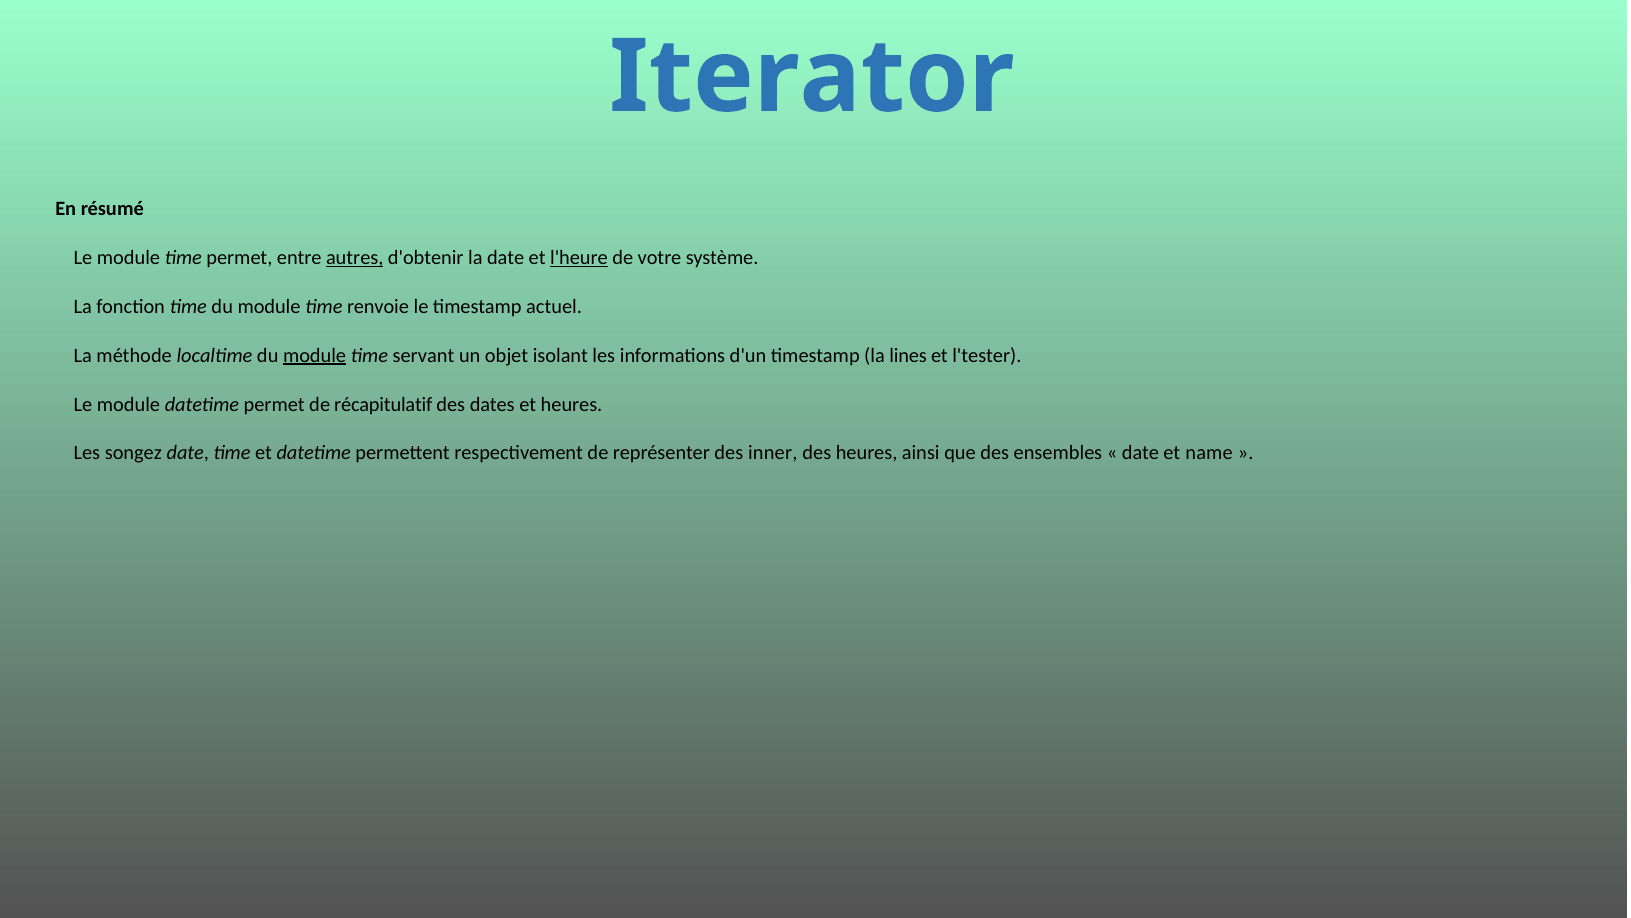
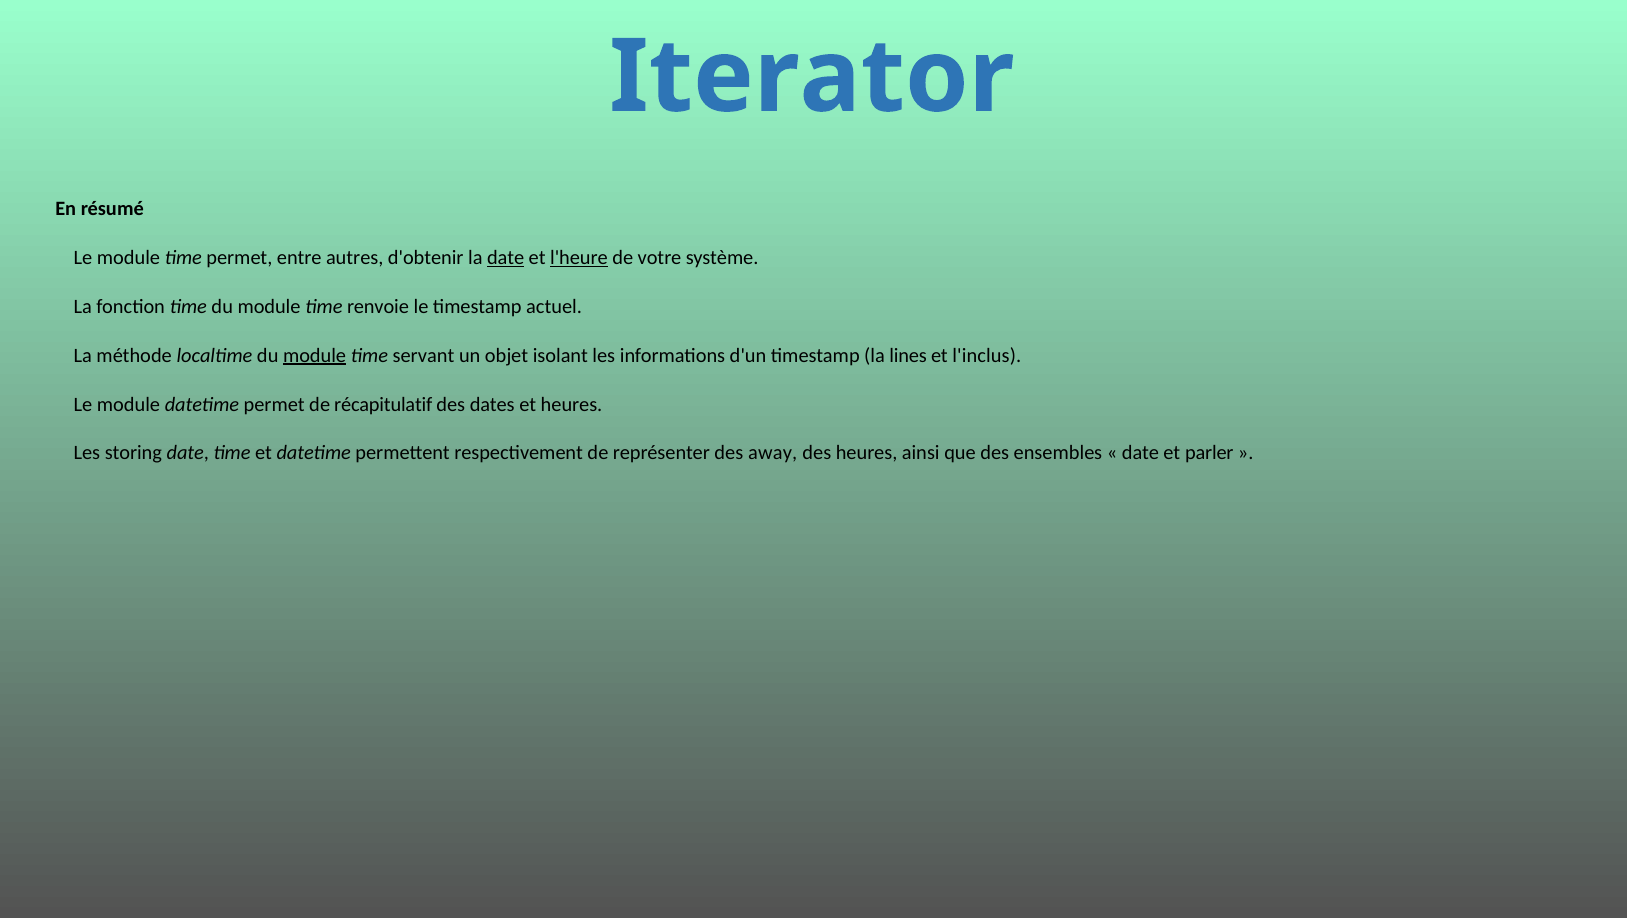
autres underline: present -> none
date at (506, 257) underline: none -> present
l'tester: l'tester -> l'inclus
songez: songez -> storing
inner: inner -> away
name: name -> parler
